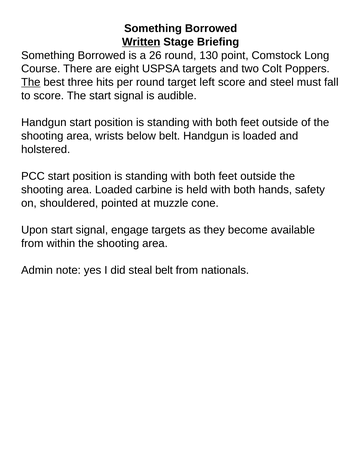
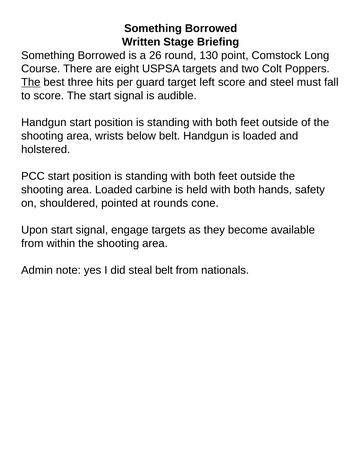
Written underline: present -> none
per round: round -> guard
muzzle: muzzle -> rounds
